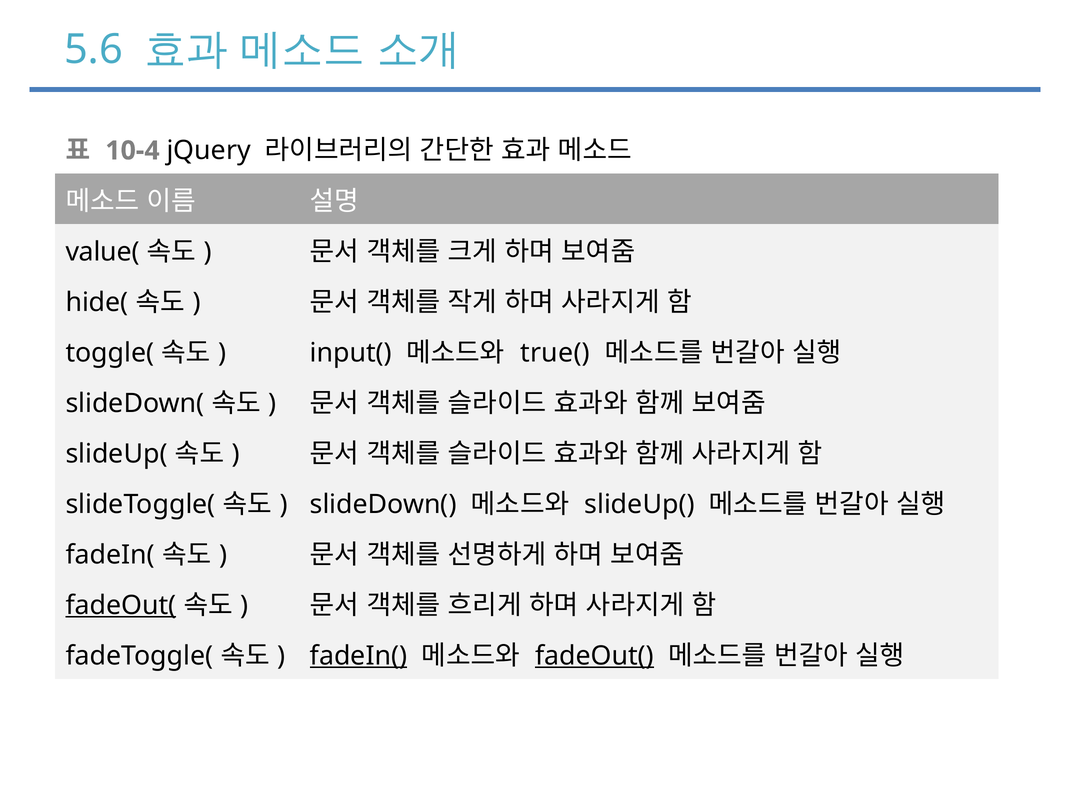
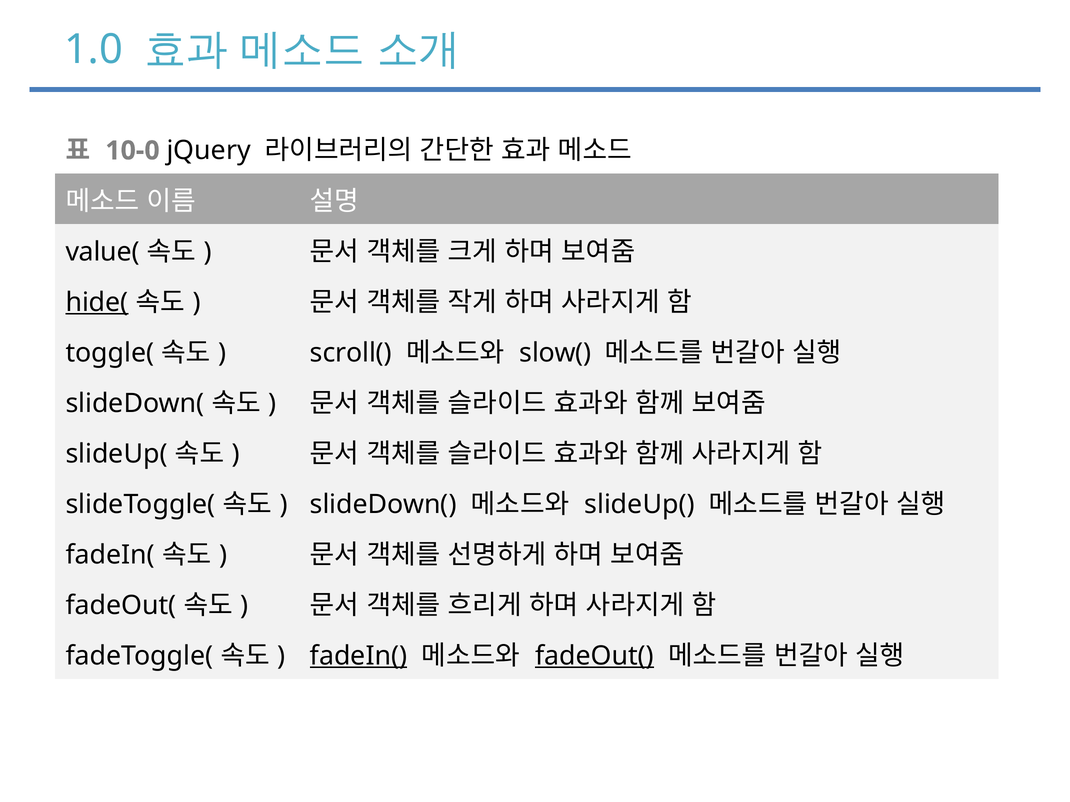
5.6: 5.6 -> 1.0
10-4: 10-4 -> 10-0
hide( underline: none -> present
input(: input( -> scroll(
true(: true( -> slow(
fadeOut( at (121, 606) underline: present -> none
